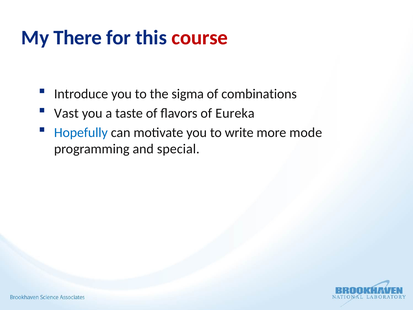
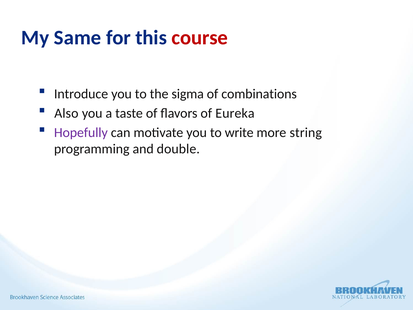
There: There -> Same
Vast: Vast -> Also
Hopefully colour: blue -> purple
mode: mode -> string
special: special -> double
